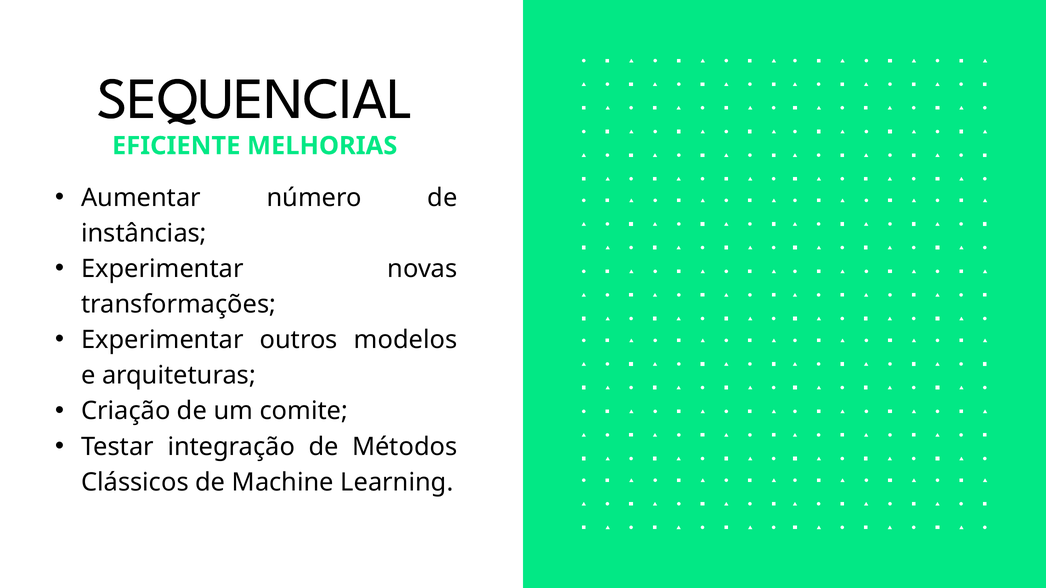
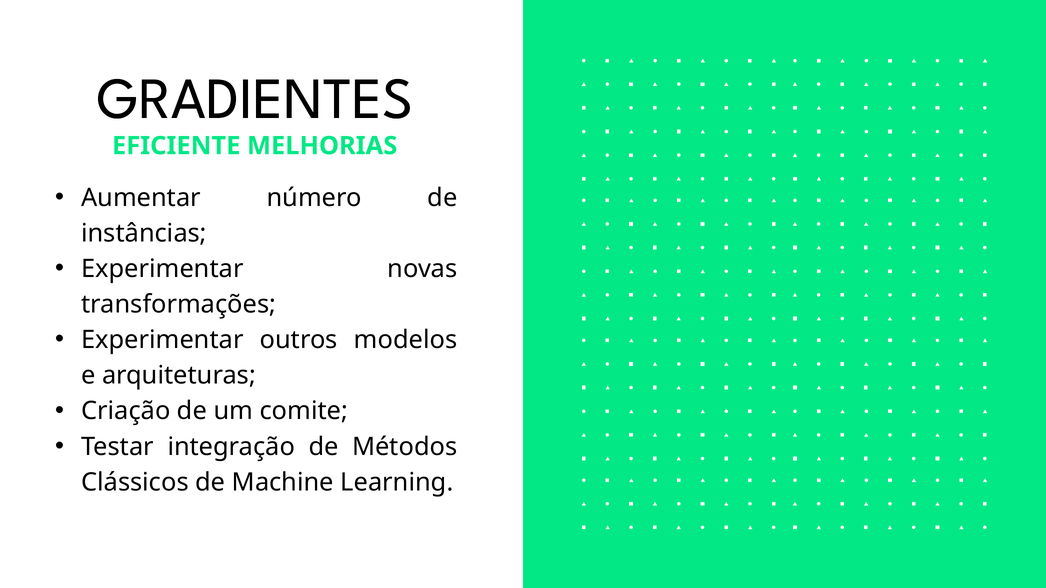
SEQUENCIAL: SEQUENCIAL -> GRADIENTES
